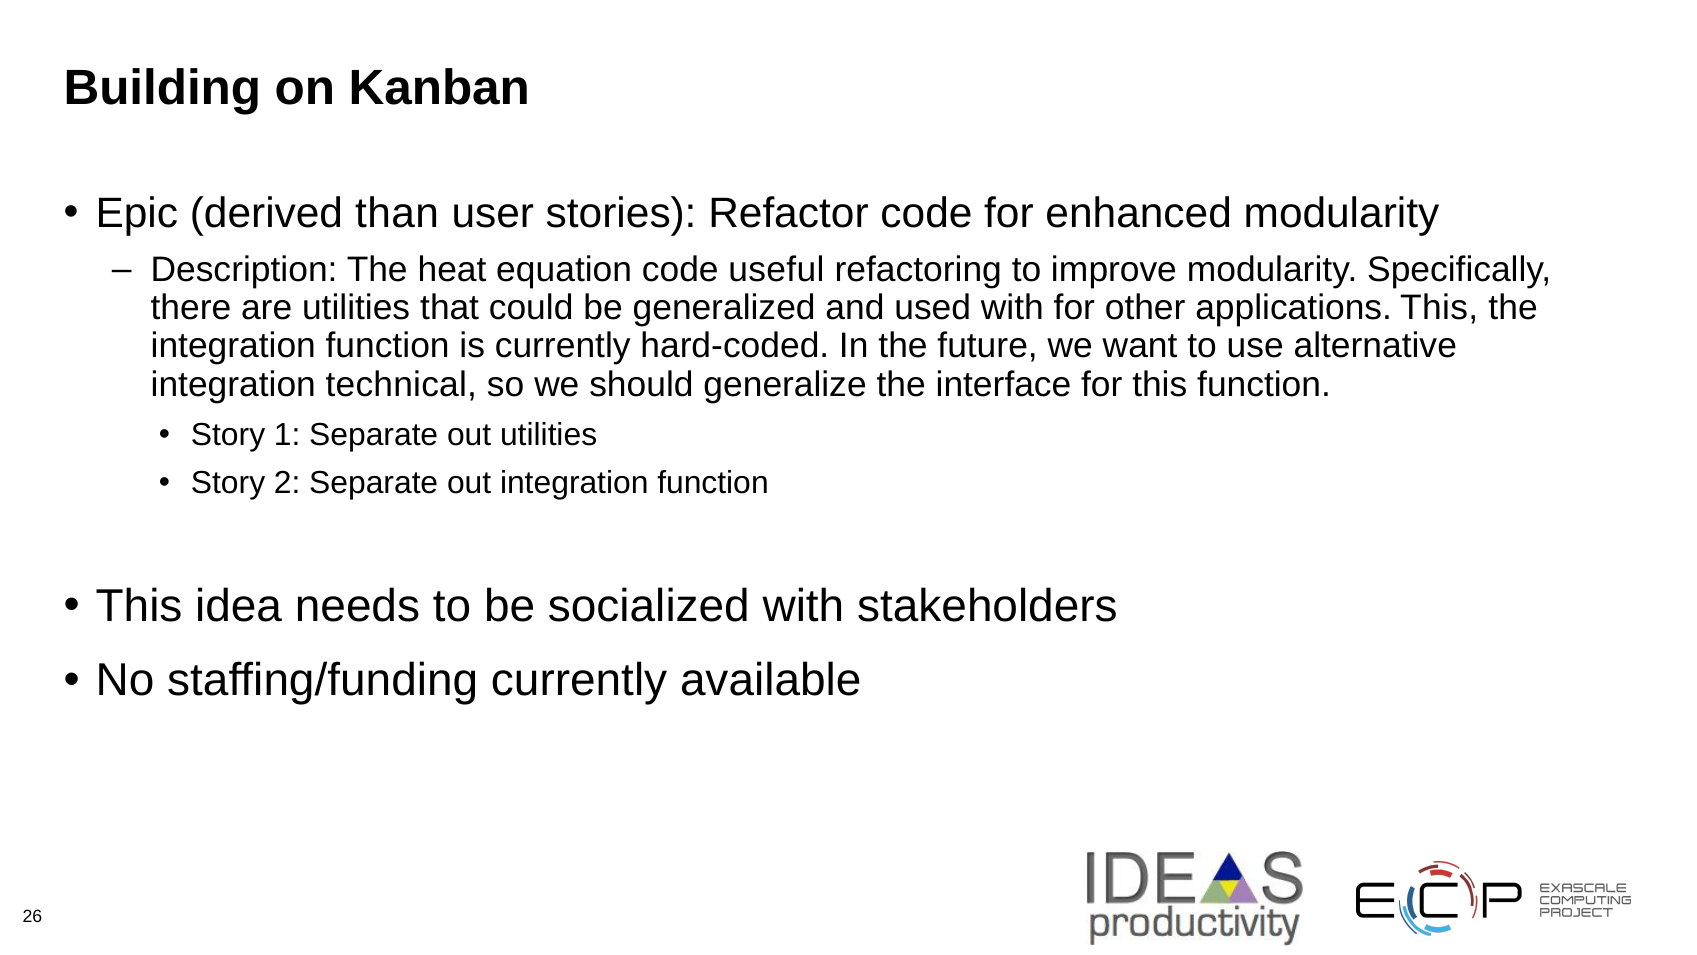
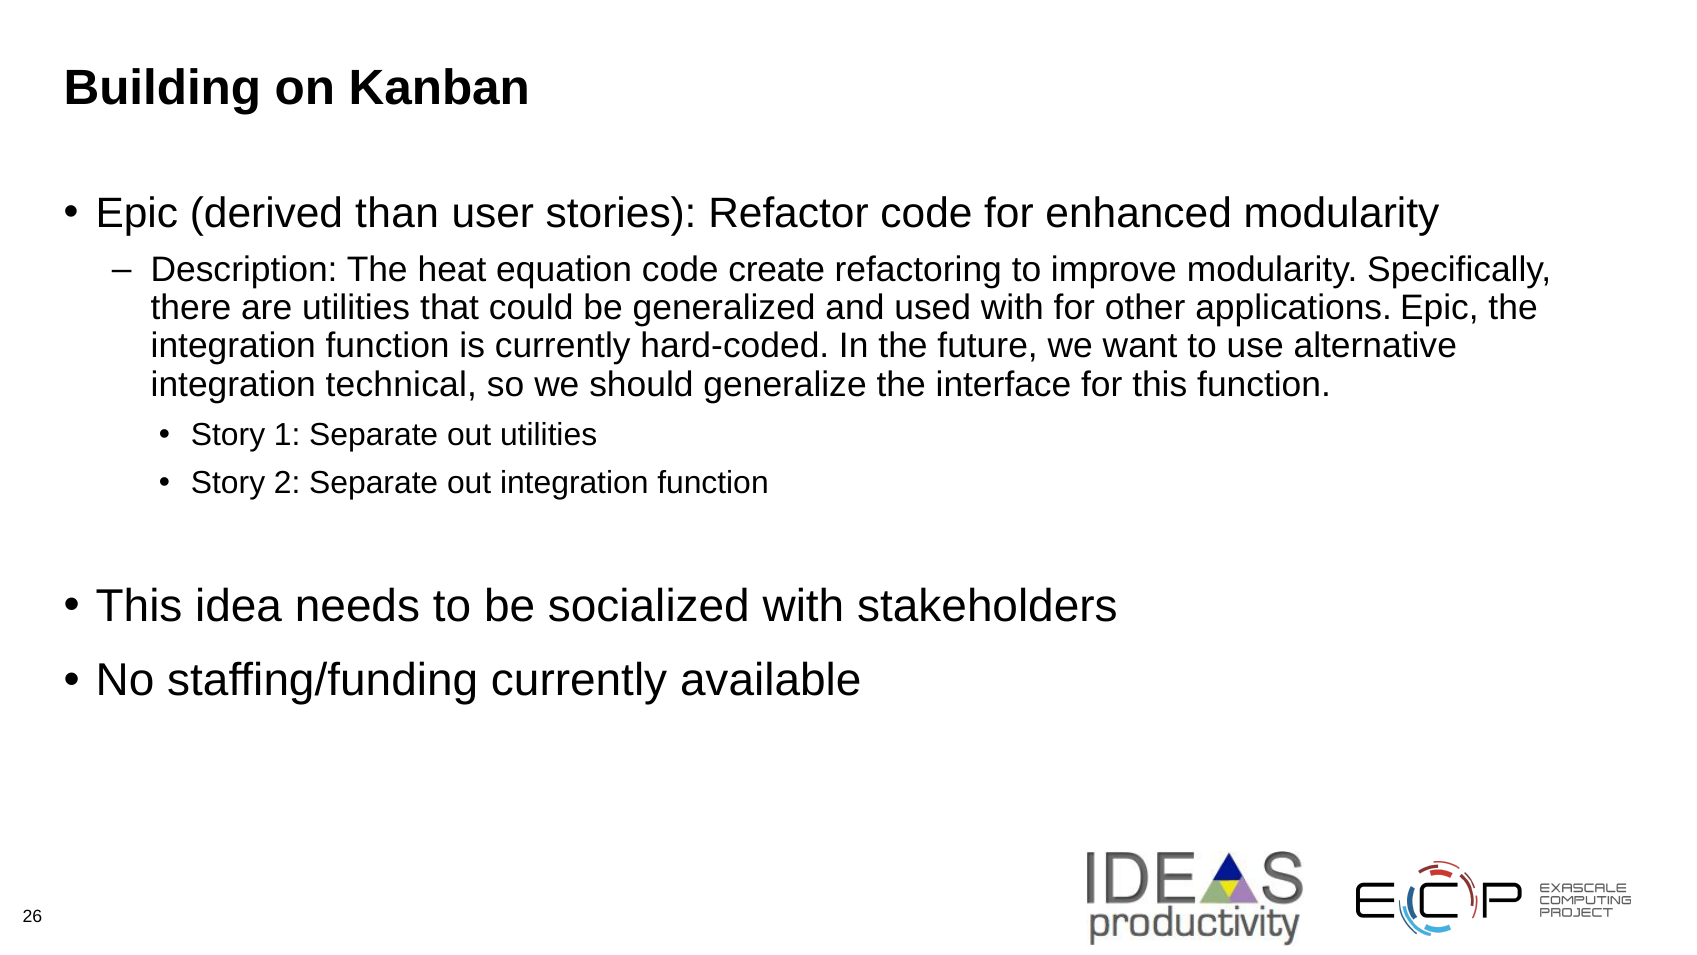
useful: useful -> create
applications This: This -> Epic
